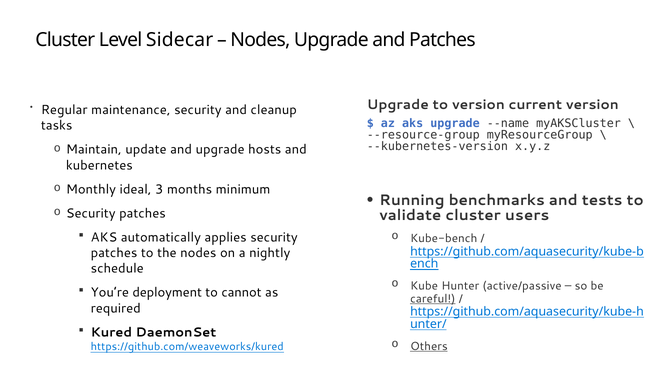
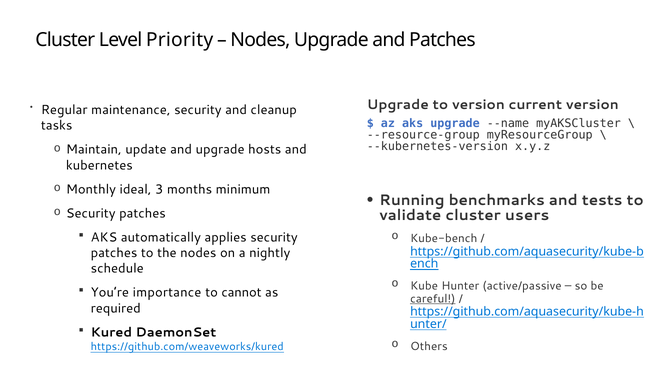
Sidecar: Sidecar -> Priority
deployment: deployment -> importance
Others underline: present -> none
